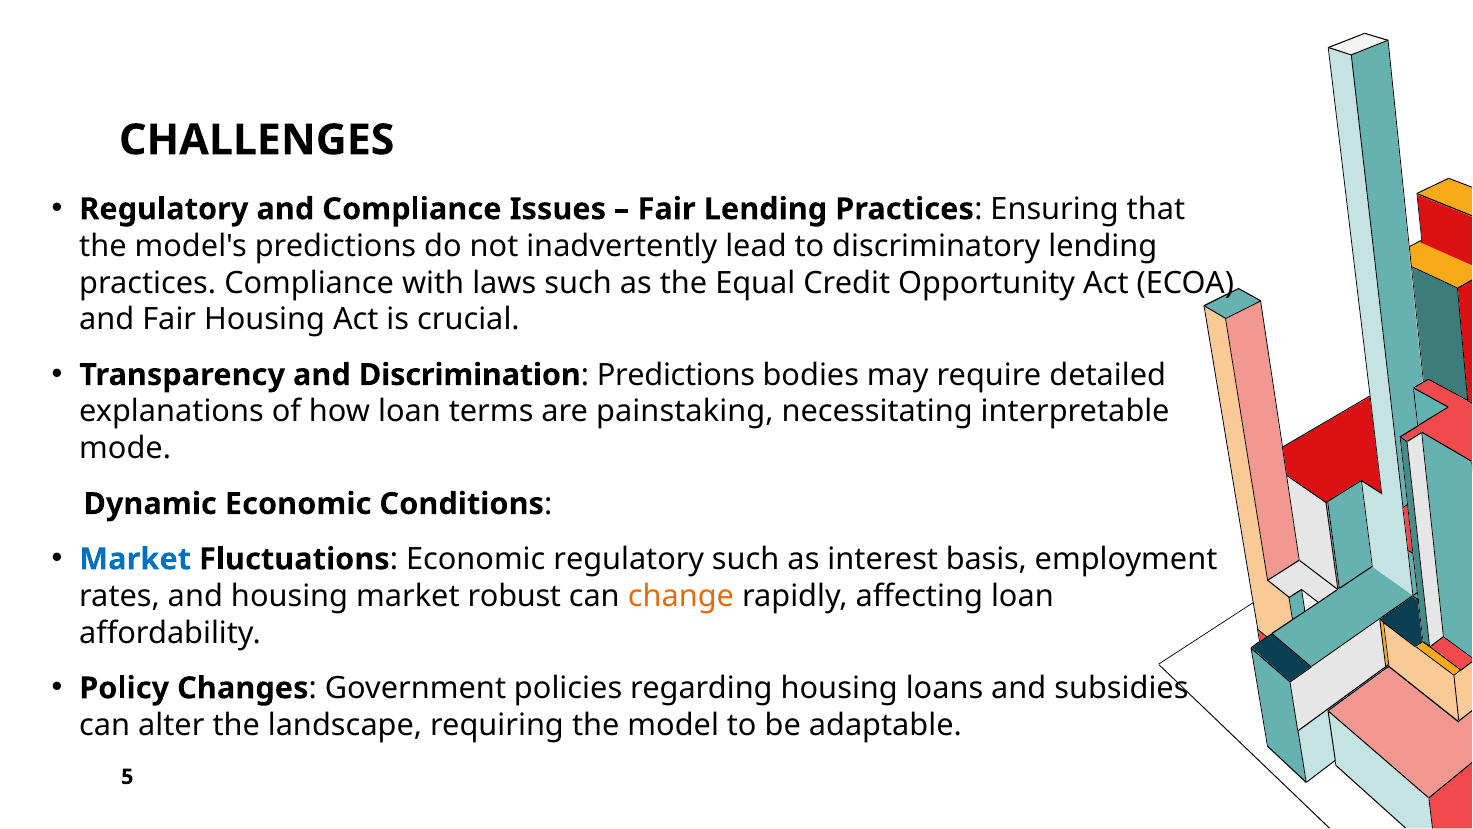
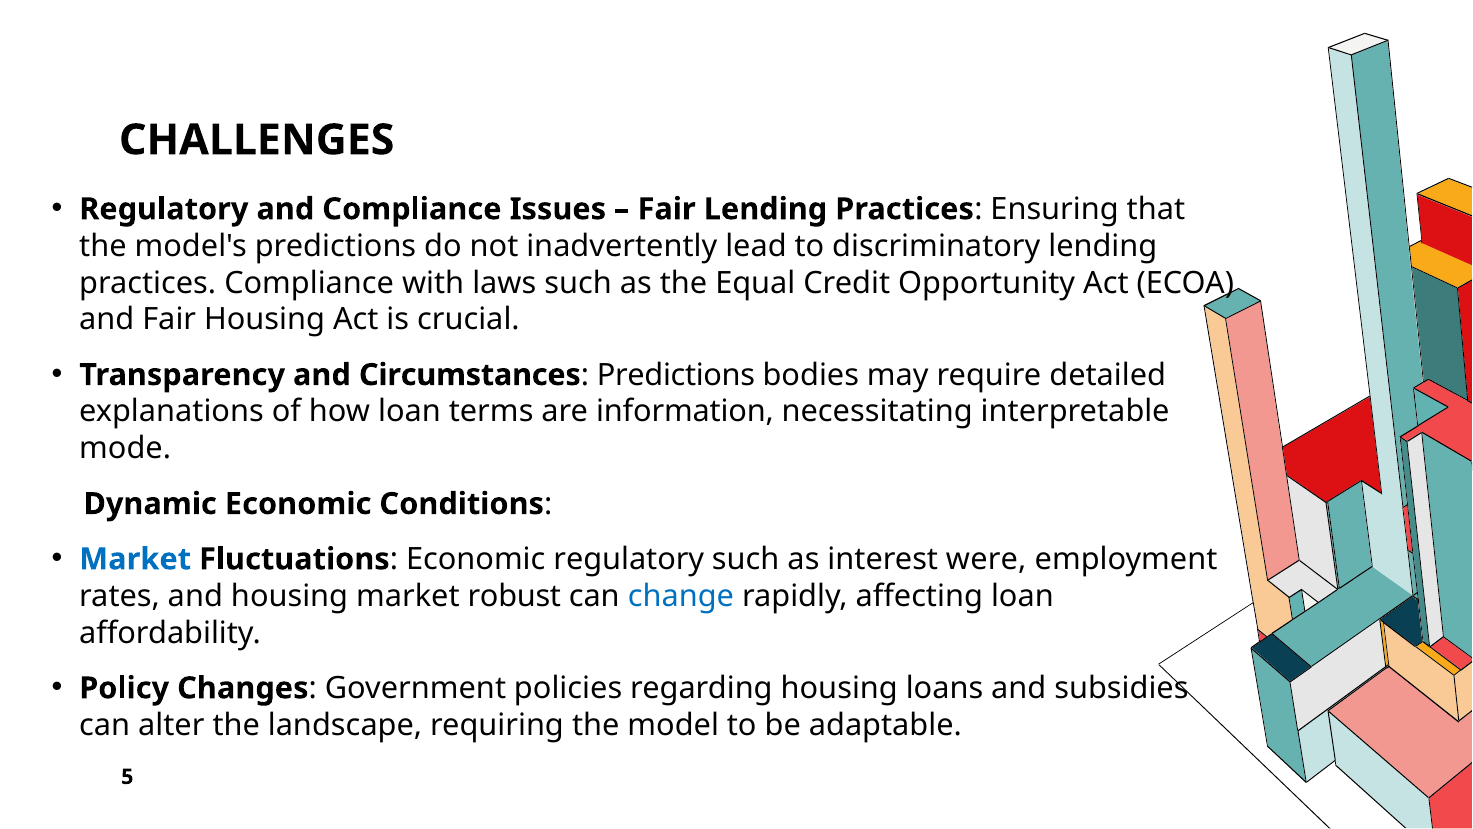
Discrimination: Discrimination -> Circumstances
painstaking: painstaking -> information
basis: basis -> were
change colour: orange -> blue
